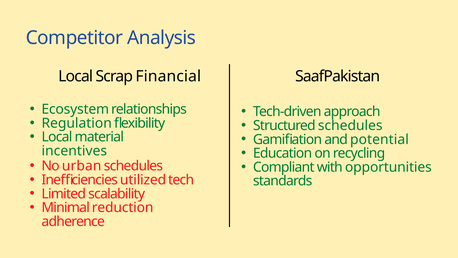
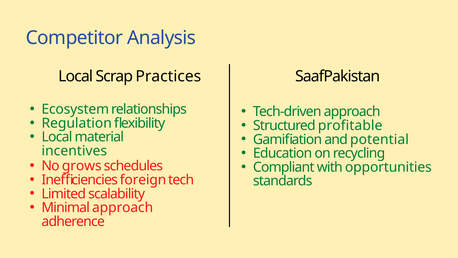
Financial: Financial -> Practices
Structured schedules: schedules -> profitable
urban: urban -> grows
utilized: utilized -> foreign
Minimal reduction: reduction -> approach
